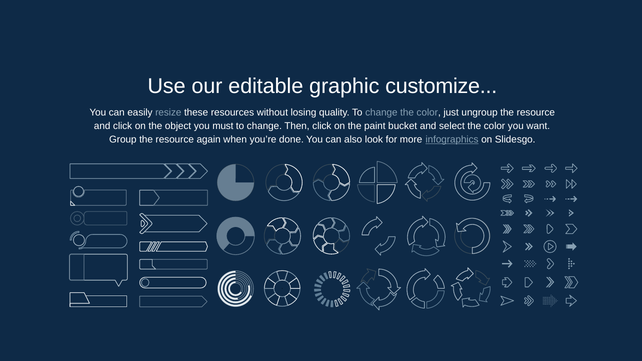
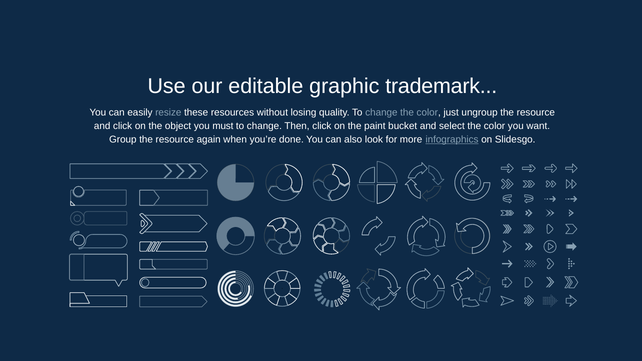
customize: customize -> trademark
